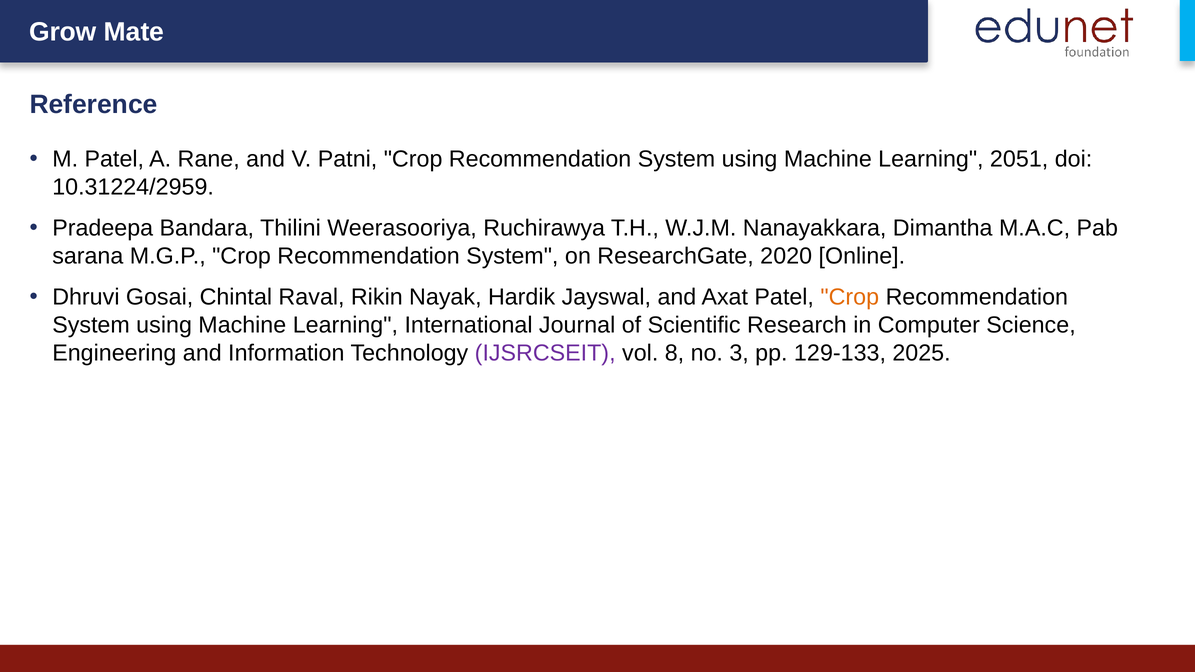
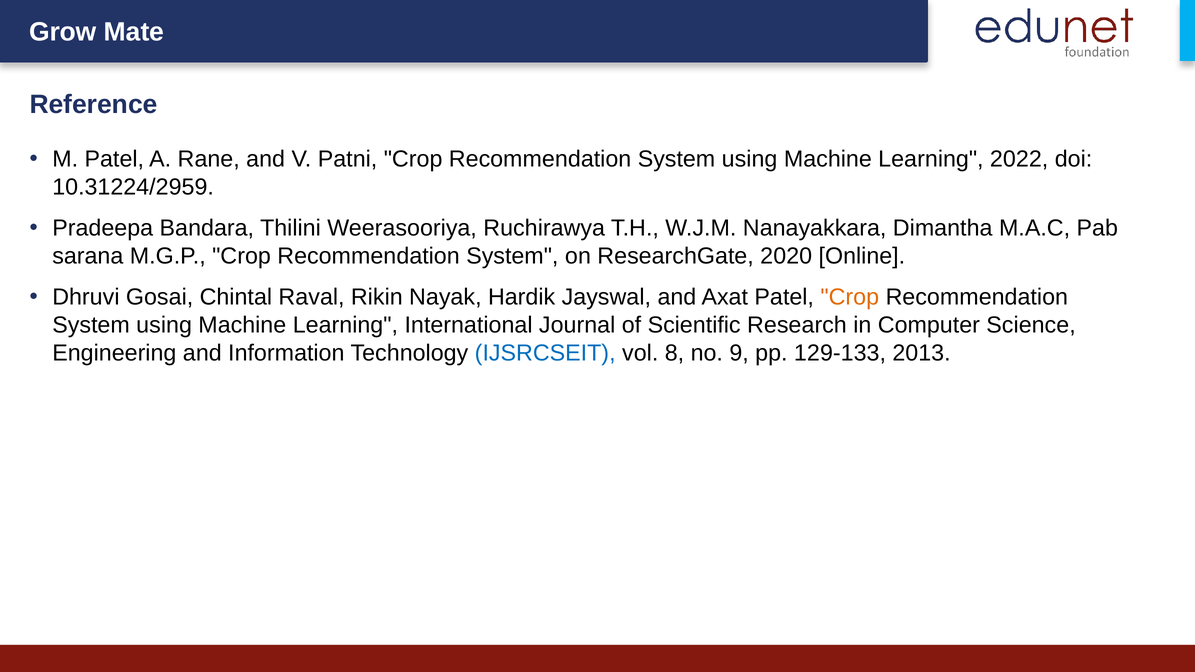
2051: 2051 -> 2022
IJSRCSEIT colour: purple -> blue
3: 3 -> 9
2025: 2025 -> 2013
